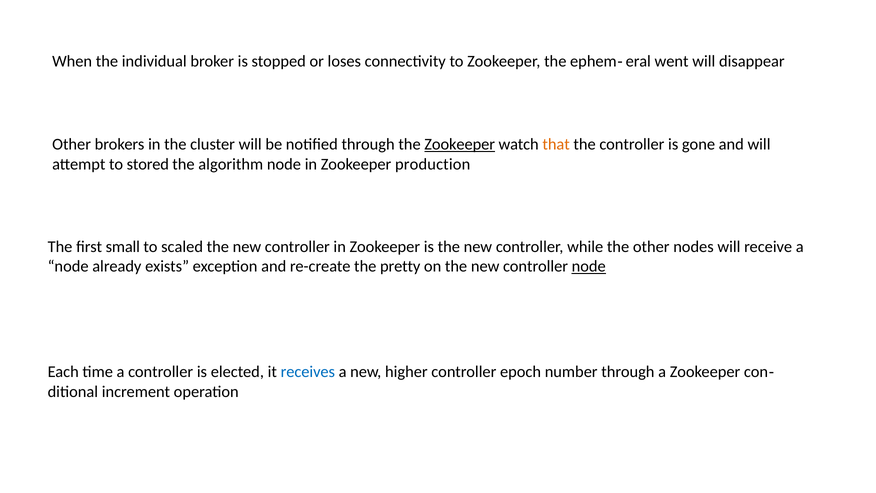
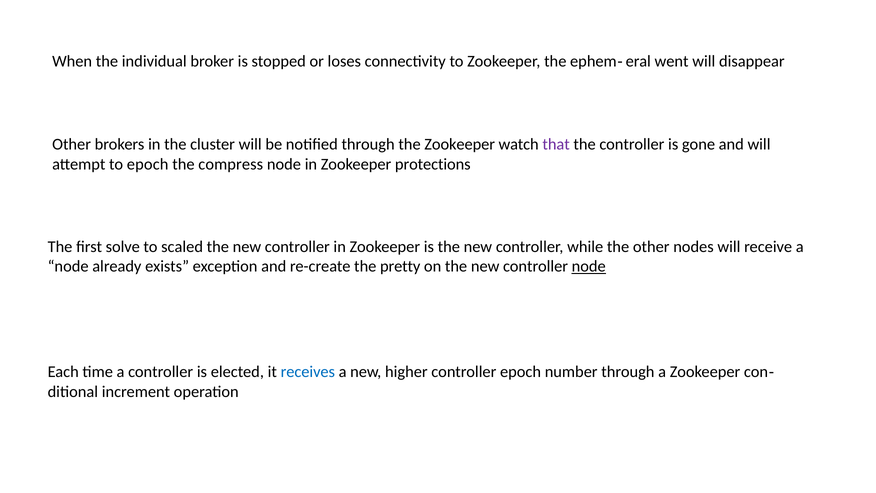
Zookeeper at (460, 144) underline: present -> none
that colour: orange -> purple
to stored: stored -> epoch
algorithm: algorithm -> compress
production: production -> protections
small: small -> solve
